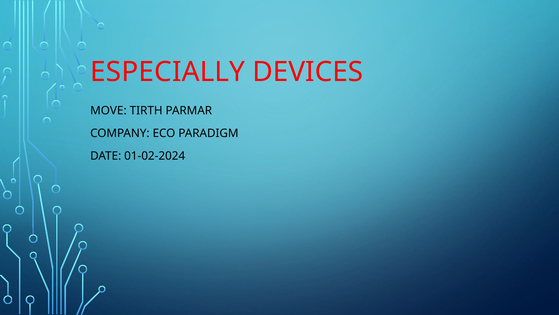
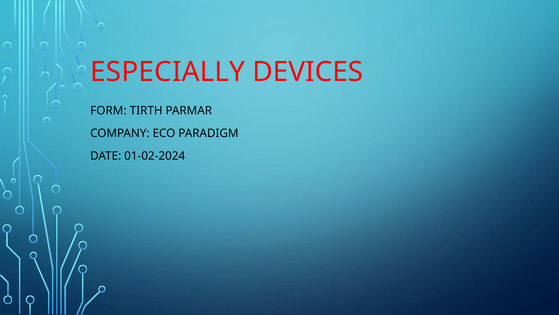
MOVE: MOVE -> FORM
